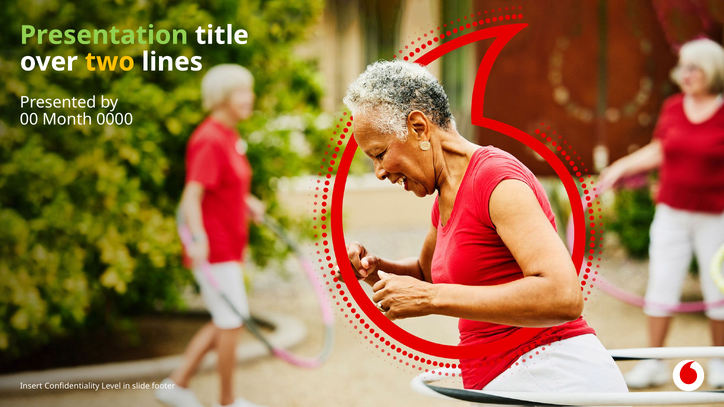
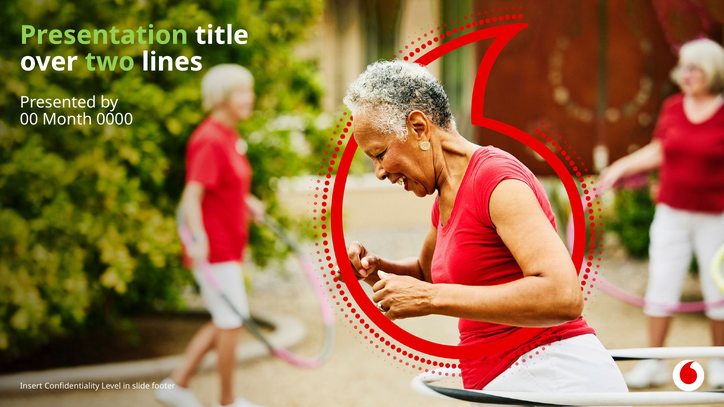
two colour: yellow -> light green
